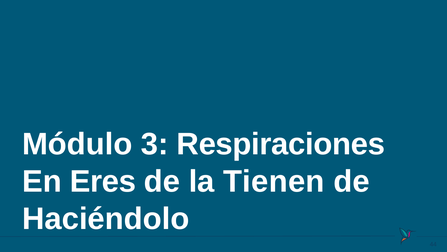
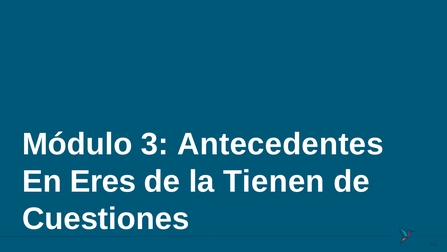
Respiraciones: Respiraciones -> Antecedentes
Haciéndolo: Haciéndolo -> Cuestiones
